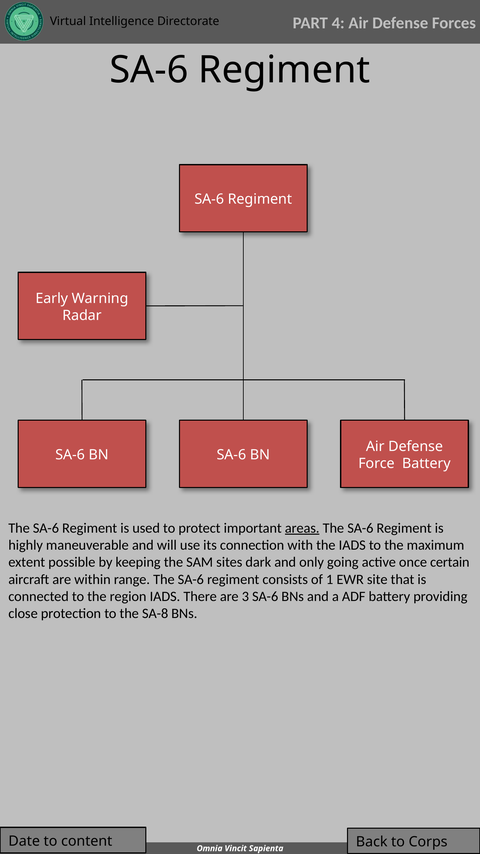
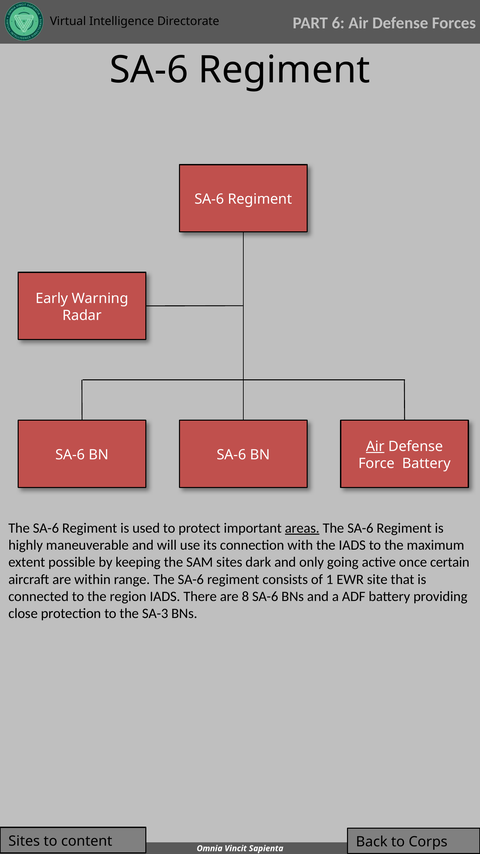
4: 4 -> 6
Air at (375, 446) underline: none -> present
3: 3 -> 8
SA-8: SA-8 -> SA-3
Date at (24, 840): Date -> Sites
